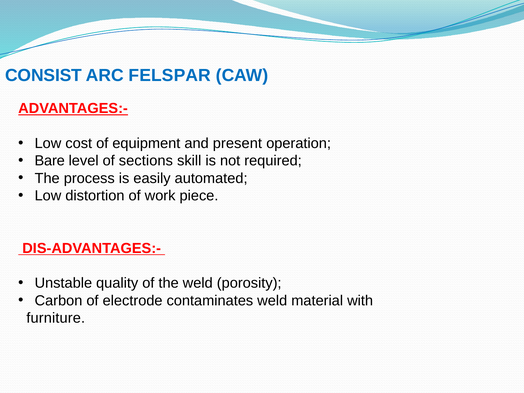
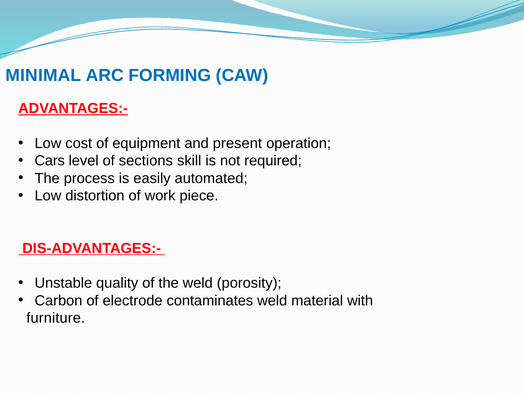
CONSIST: CONSIST -> MINIMAL
FELSPAR: FELSPAR -> FORMING
Bare: Bare -> Cars
